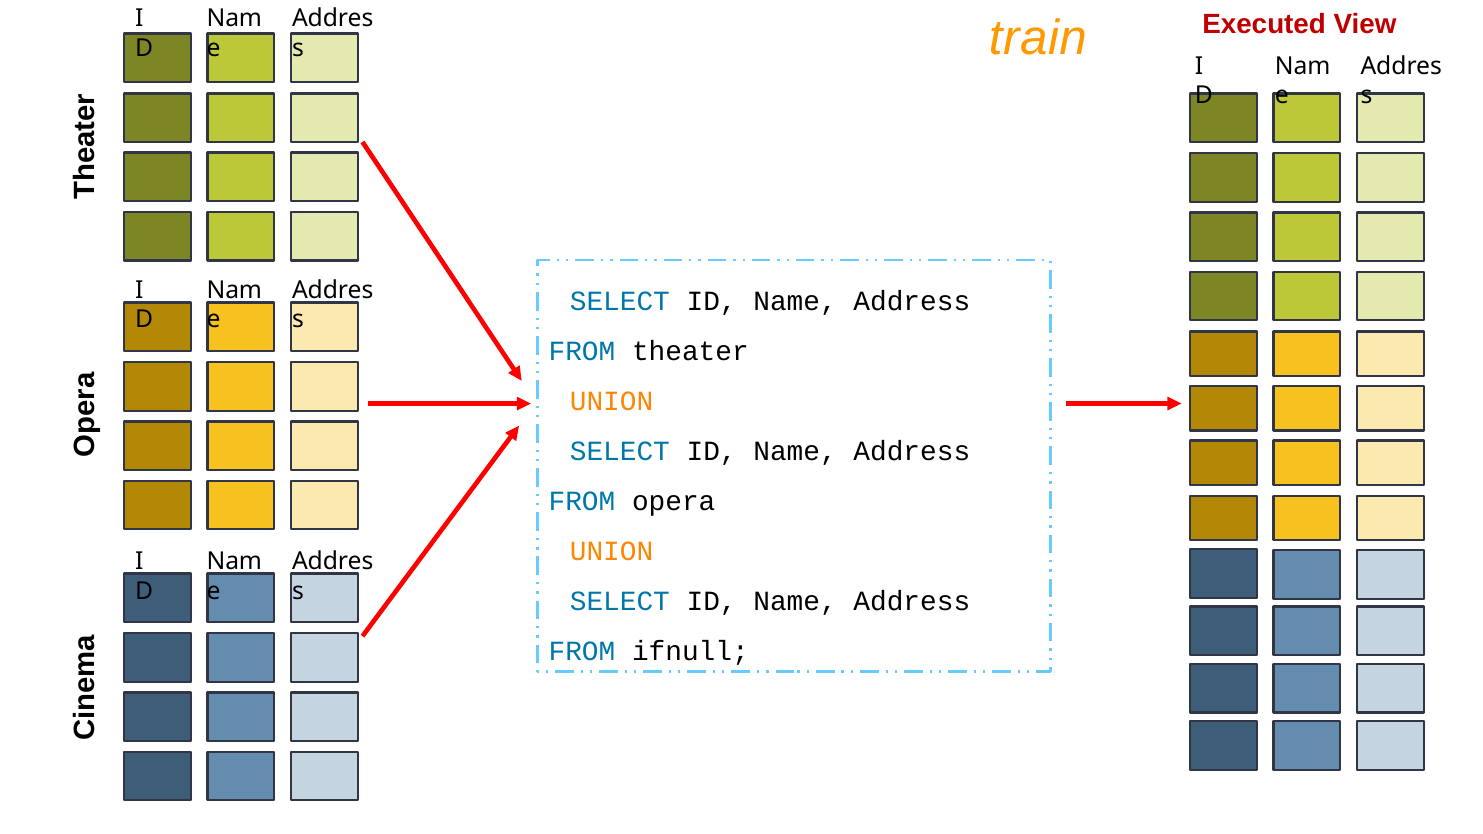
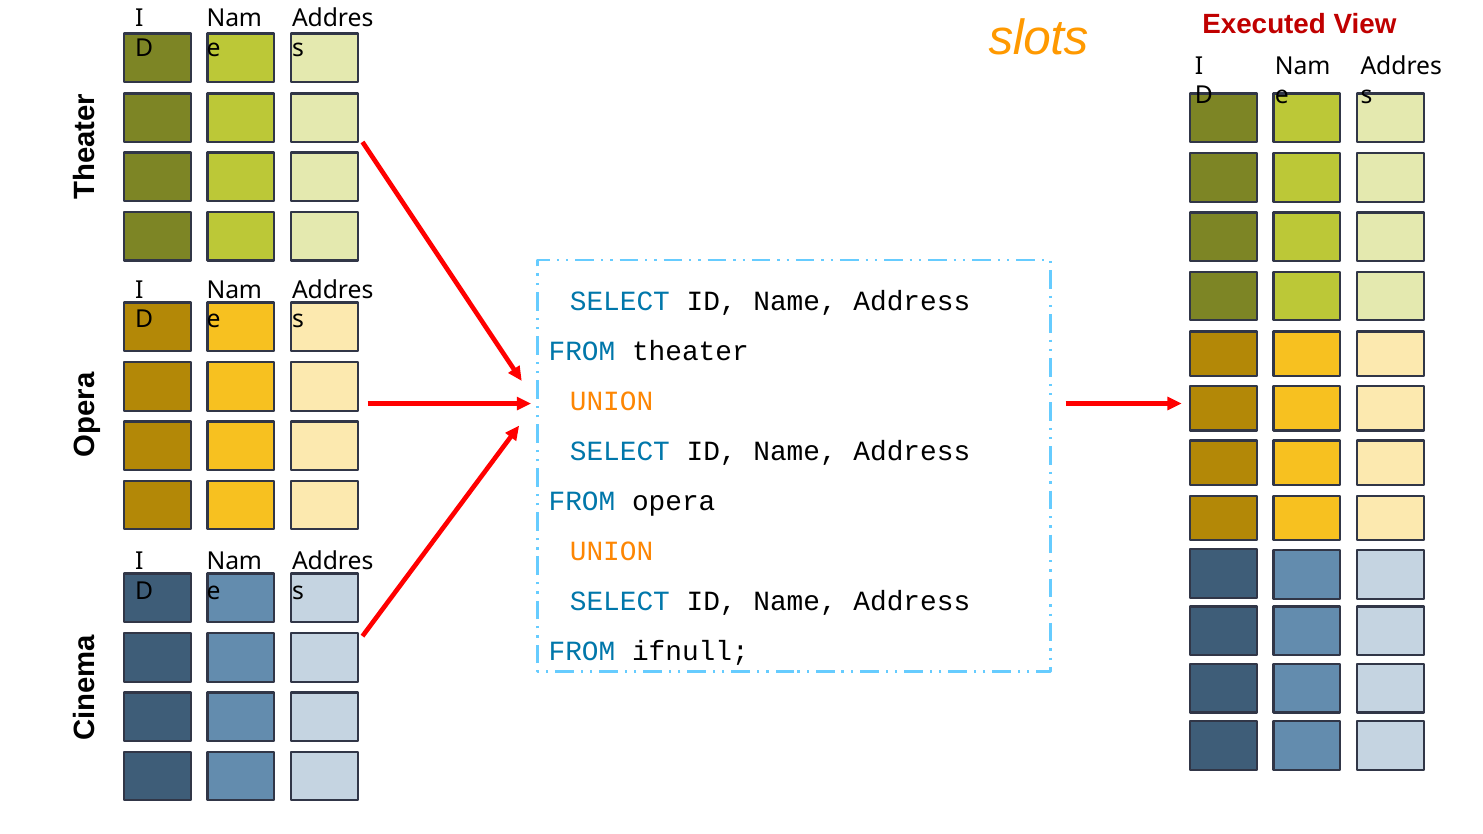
train: train -> slots
